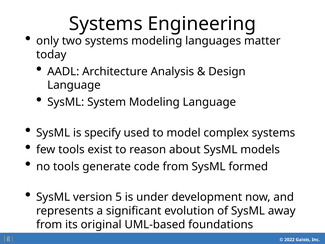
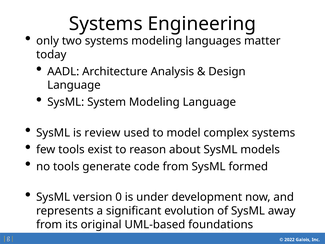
specify: specify -> review
5: 5 -> 0
